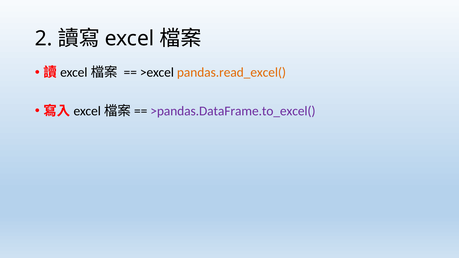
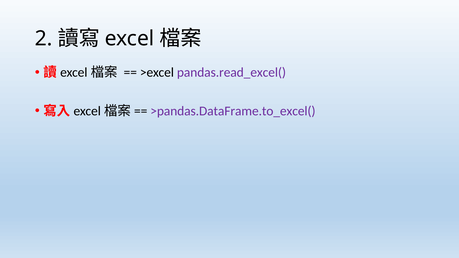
pandas.read_excel( colour: orange -> purple
